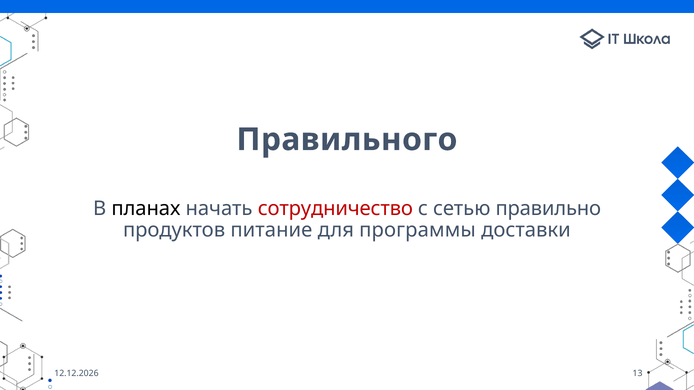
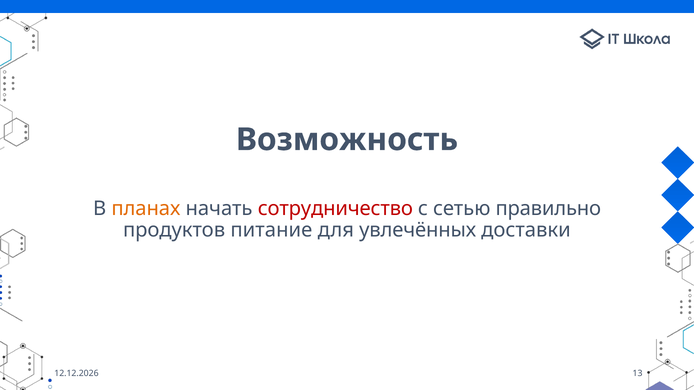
Правильного: Правильного -> Возможность
планах colour: black -> orange
программы: программы -> увлечённых
